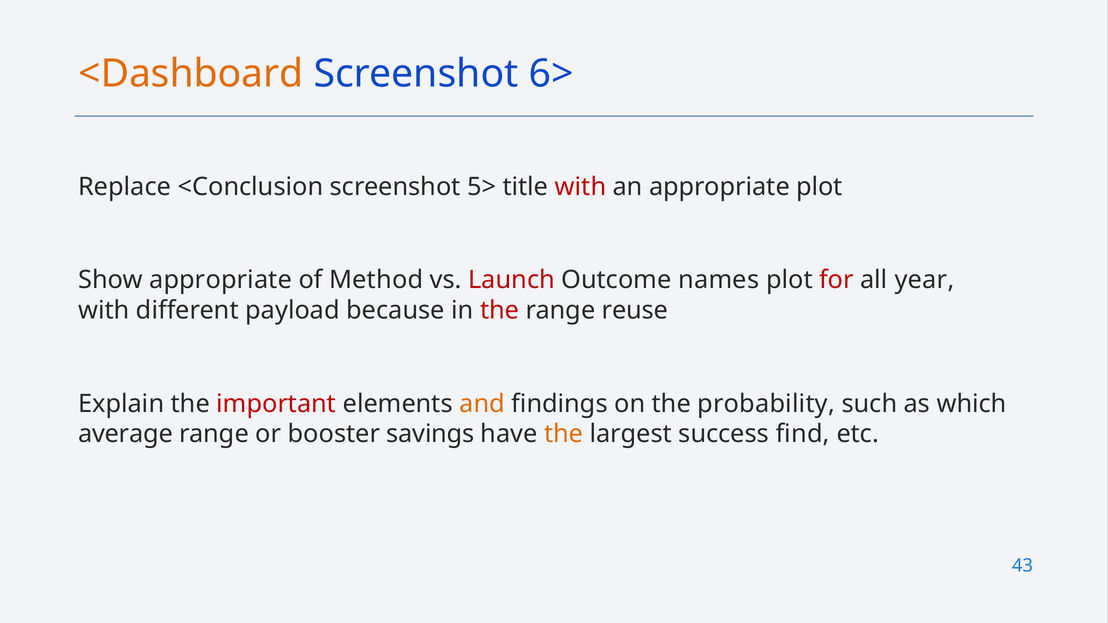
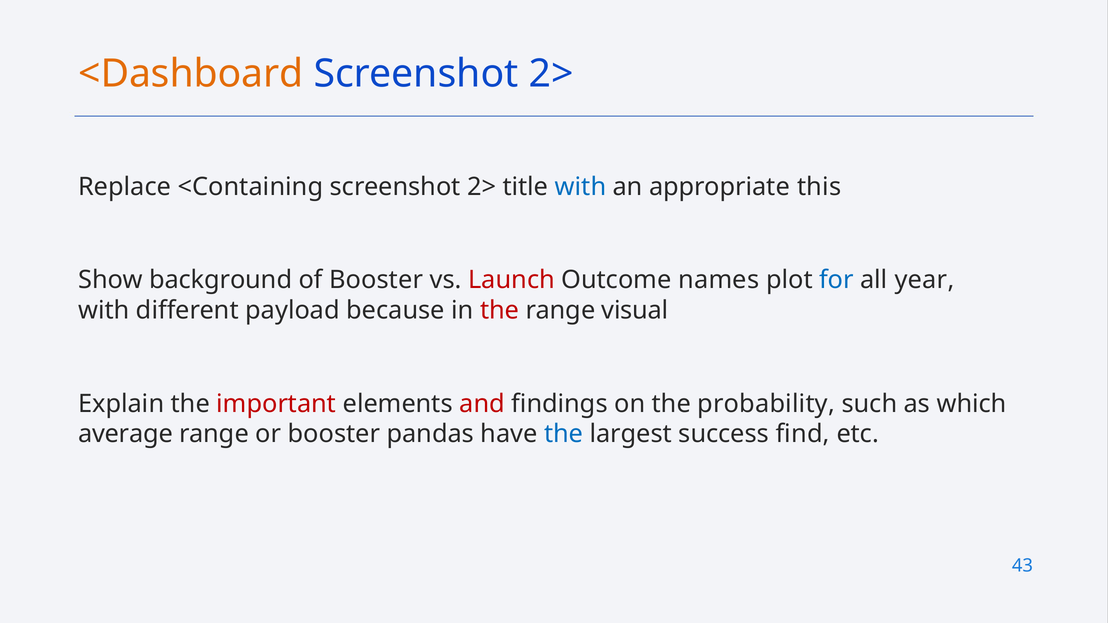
6> at (551, 74): 6> -> 2>
<Conclusion: <Conclusion -> <Containing
5> at (482, 187): 5> -> 2>
with at (581, 187) colour: red -> blue
appropriate plot: plot -> this
Show appropriate: appropriate -> background
of Method: Method -> Booster
for colour: red -> blue
reuse: reuse -> visual
and colour: orange -> red
savings: savings -> pandas
the at (564, 434) colour: orange -> blue
